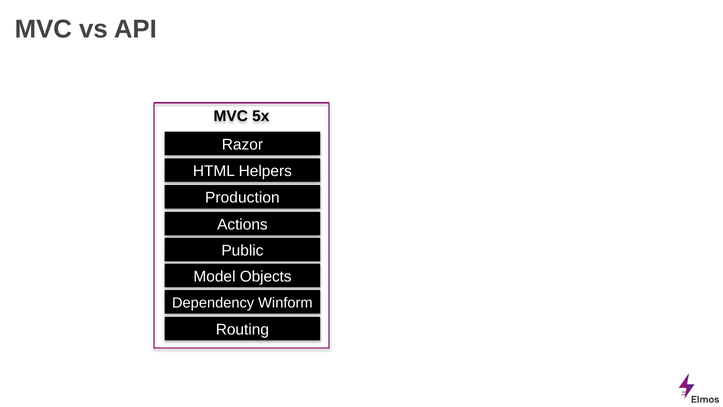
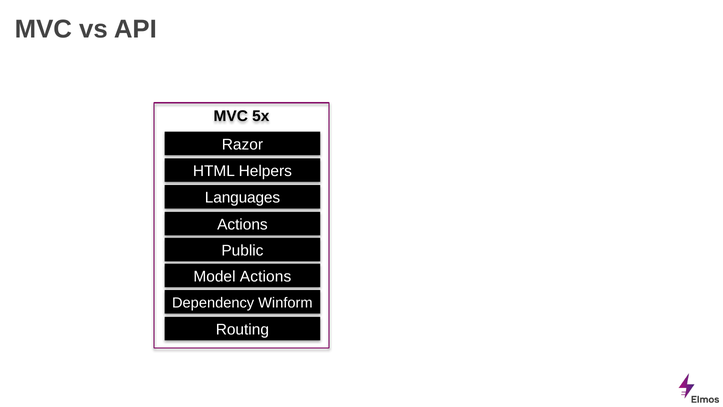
Production: Production -> Languages
Model Objects: Objects -> Actions
